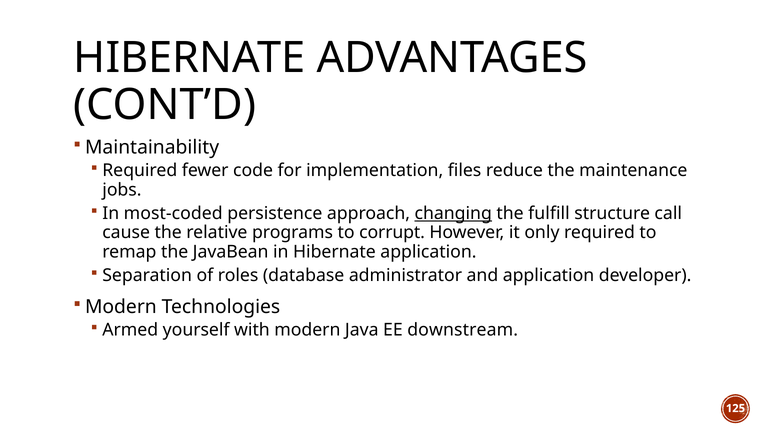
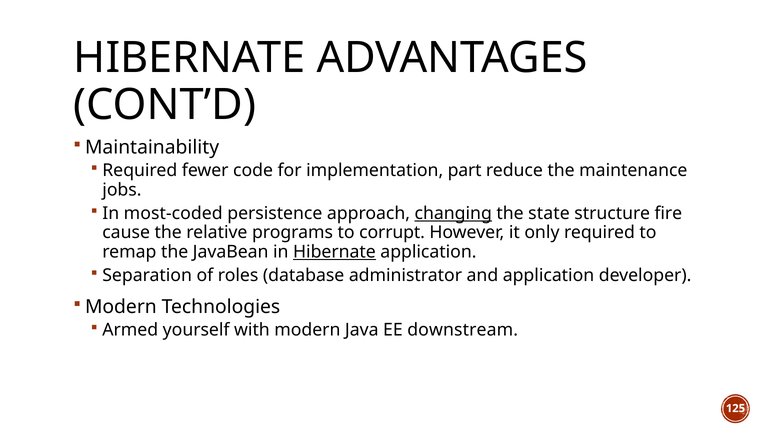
files: files -> part
fulfill: fulfill -> state
call: call -> fire
Hibernate at (334, 252) underline: none -> present
